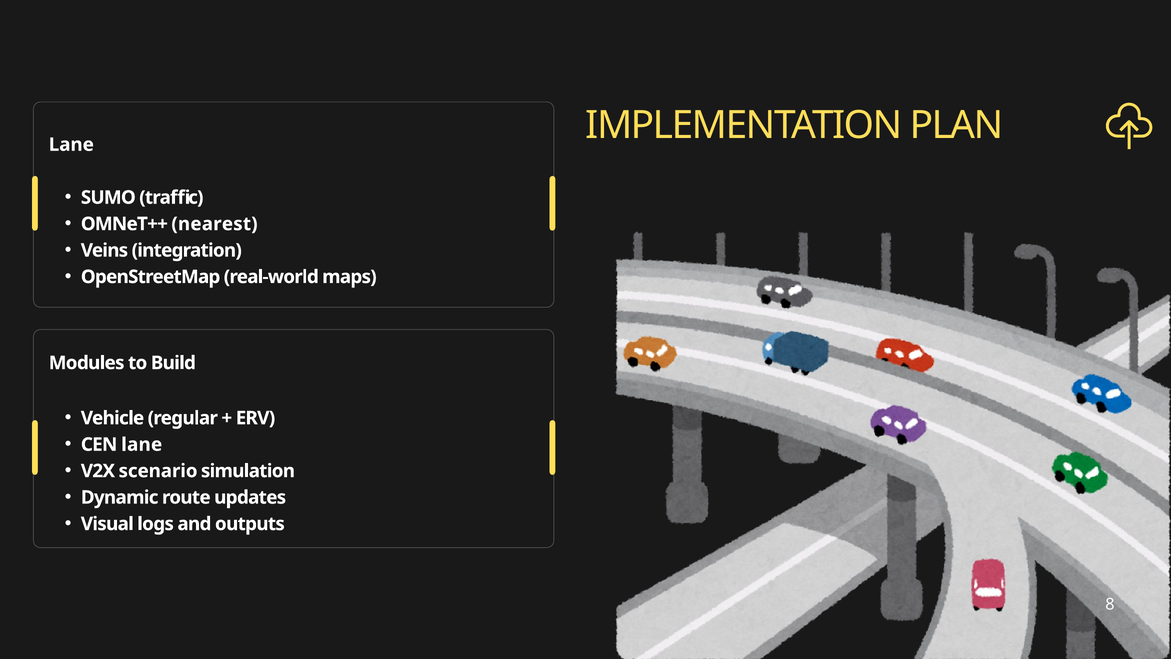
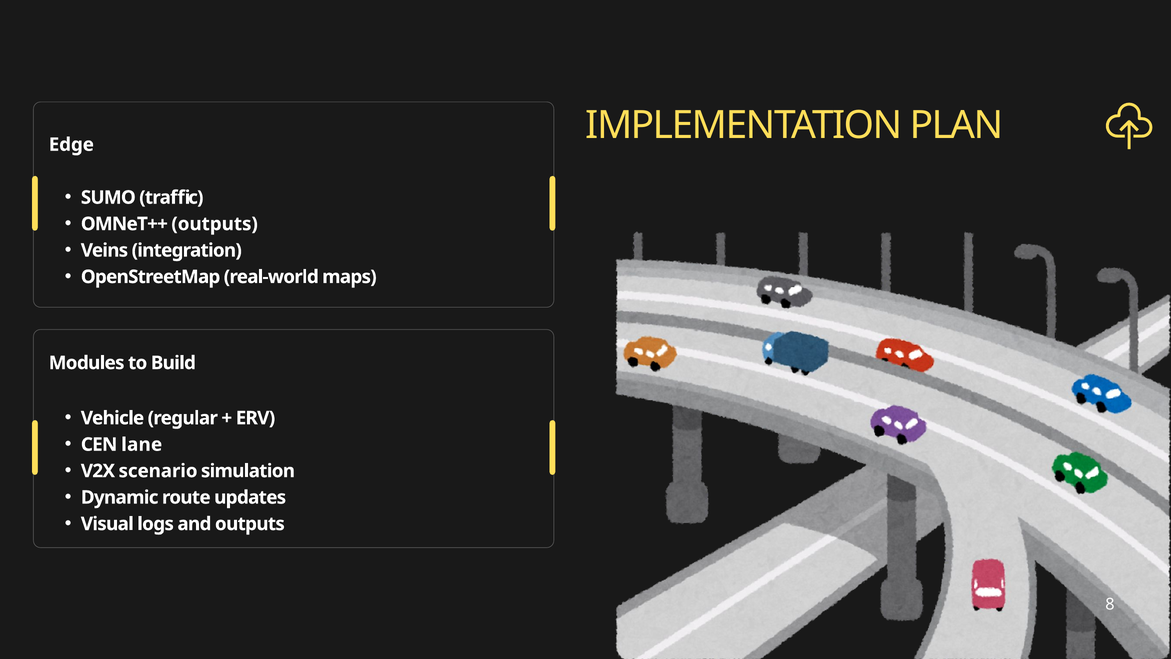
Lane at (71, 145): Lane -> Edge
OMNeT++ nearest: nearest -> outputs
